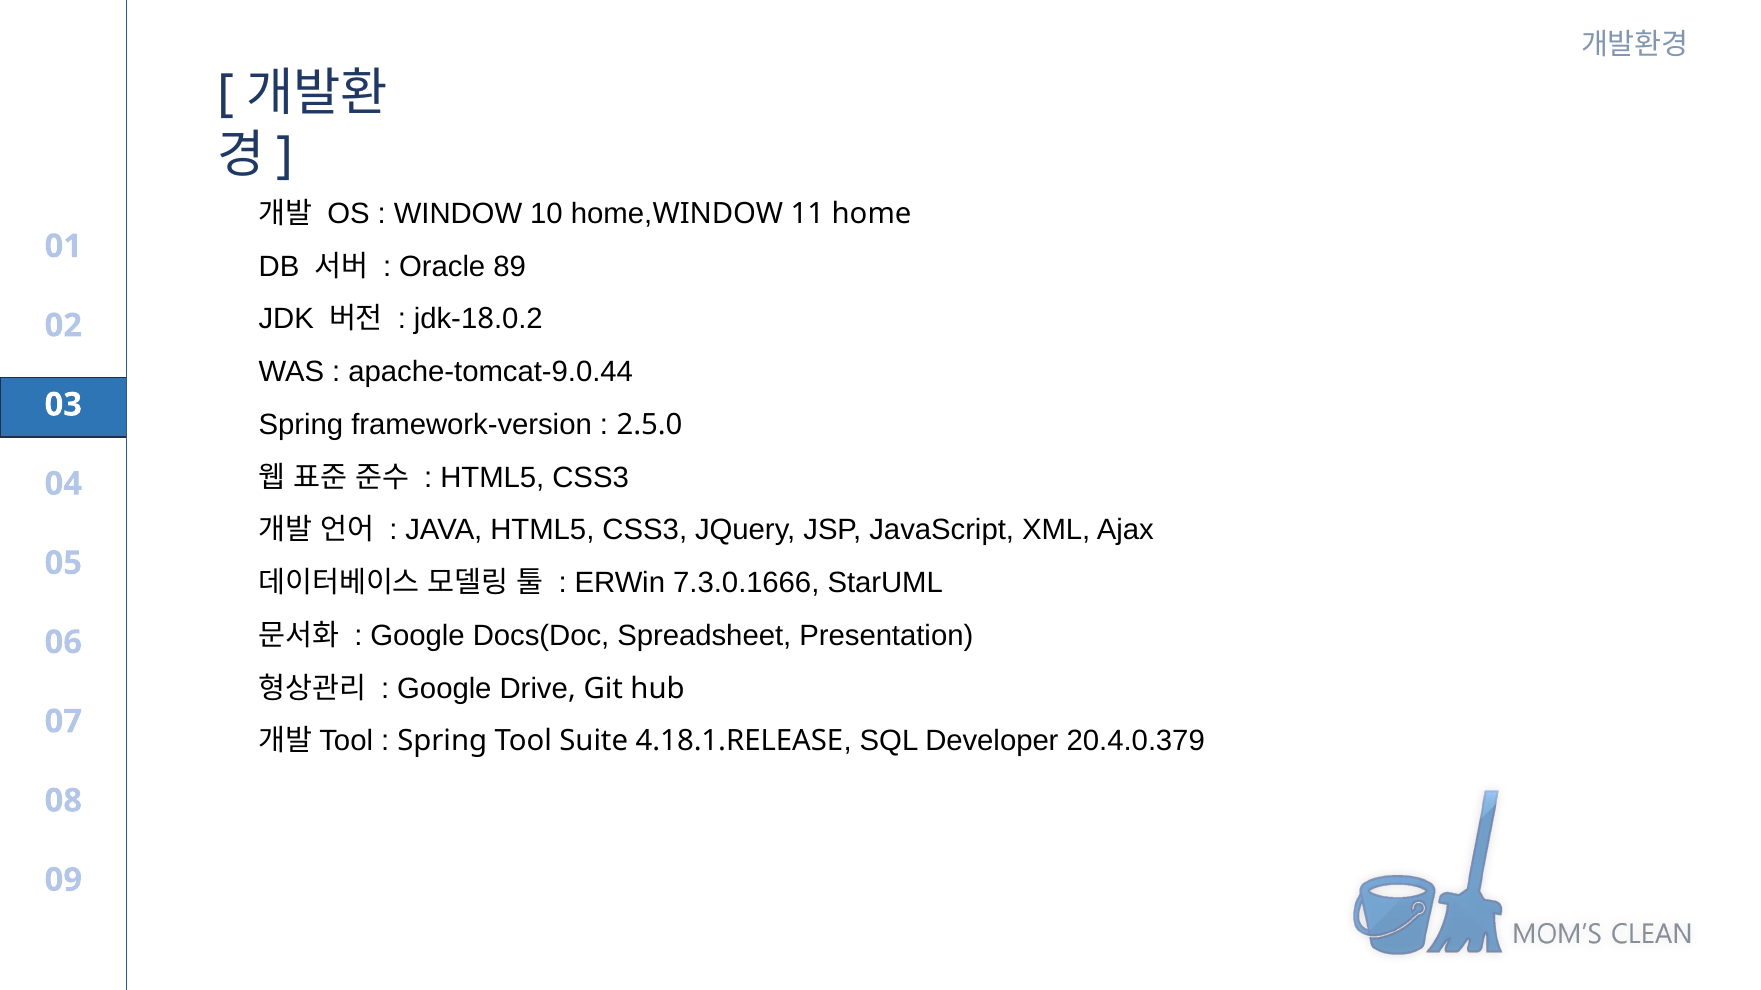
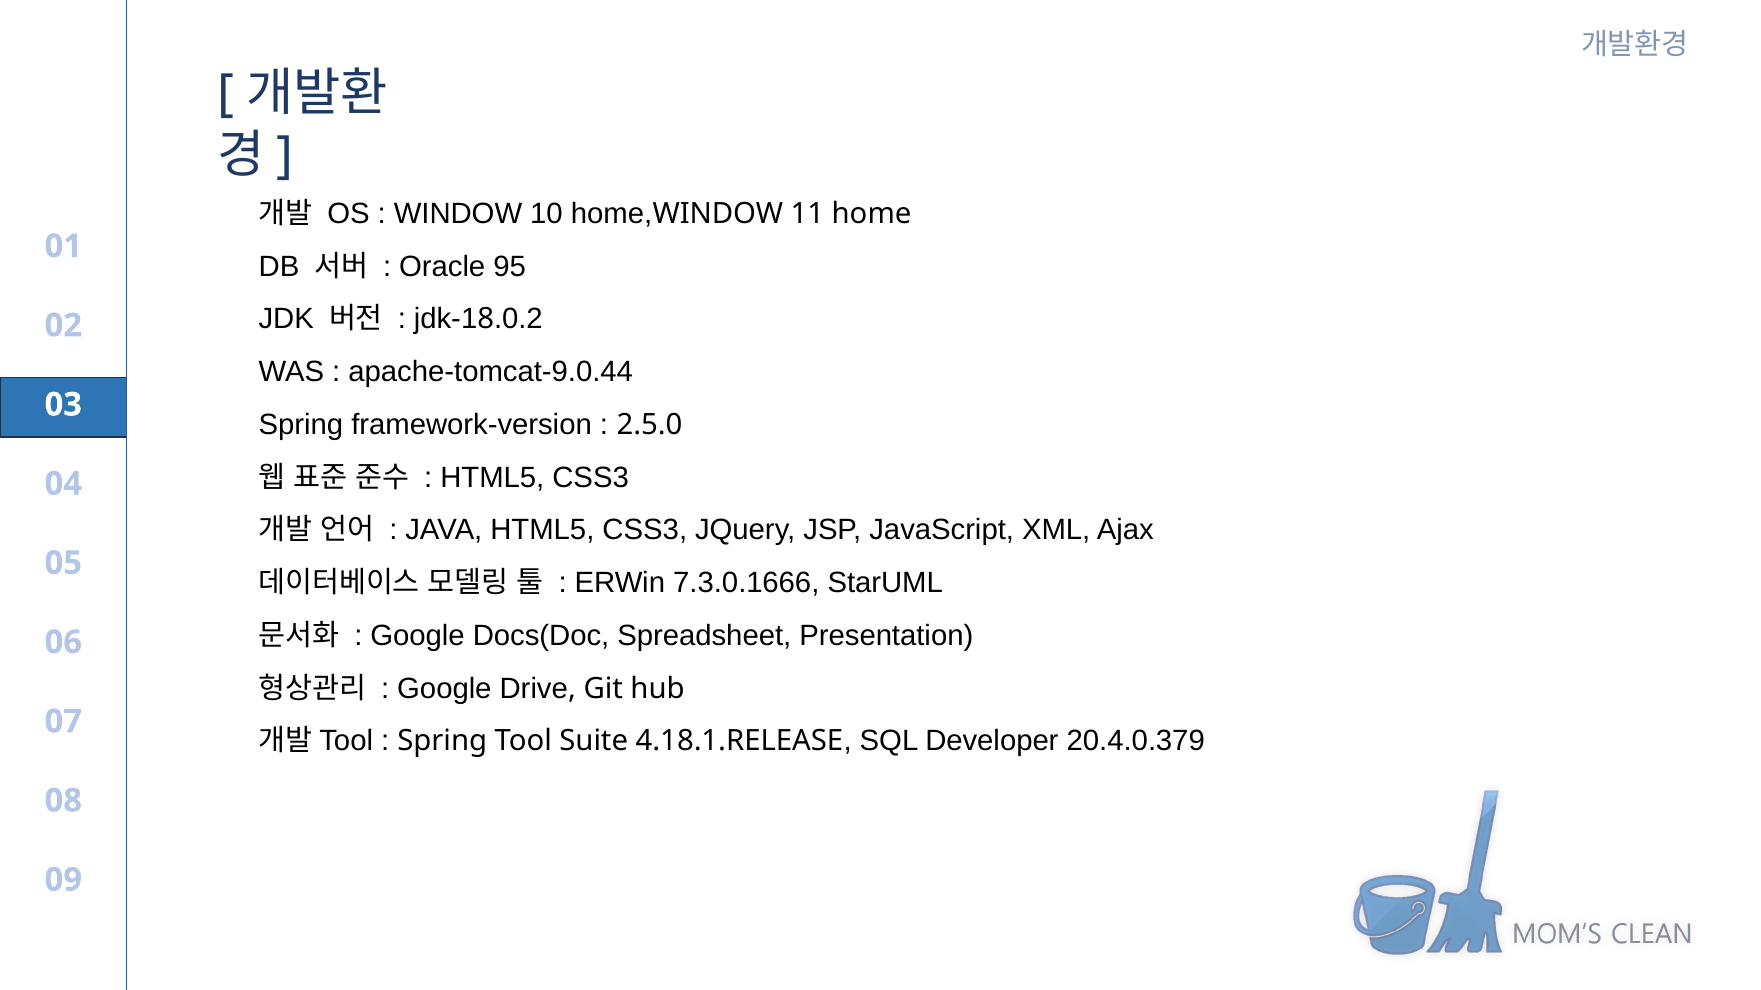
89: 89 -> 95
